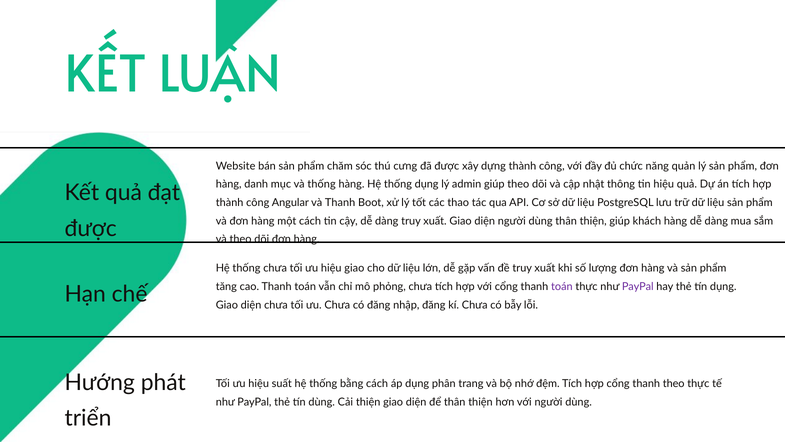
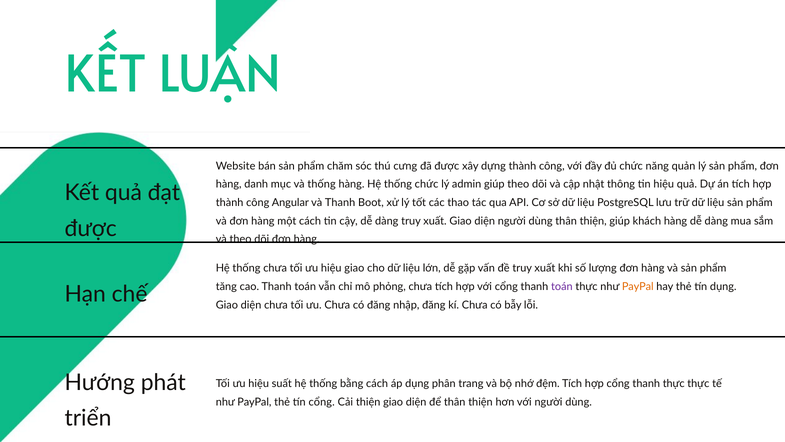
thống dụng: dụng -> chức
PayPal at (638, 286) colour: purple -> orange
thanh theo: theo -> thực
tín dùng: dùng -> cổng
